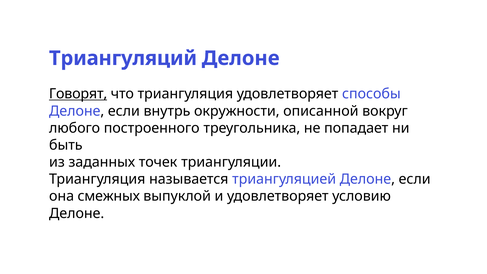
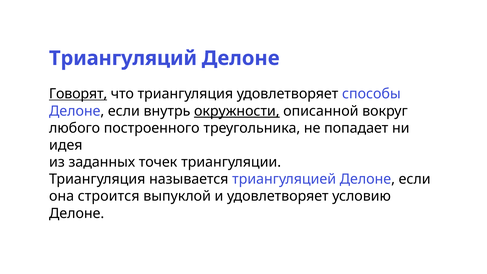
окружности underline: none -> present
быть: быть -> идея
смежных: смежных -> строится
